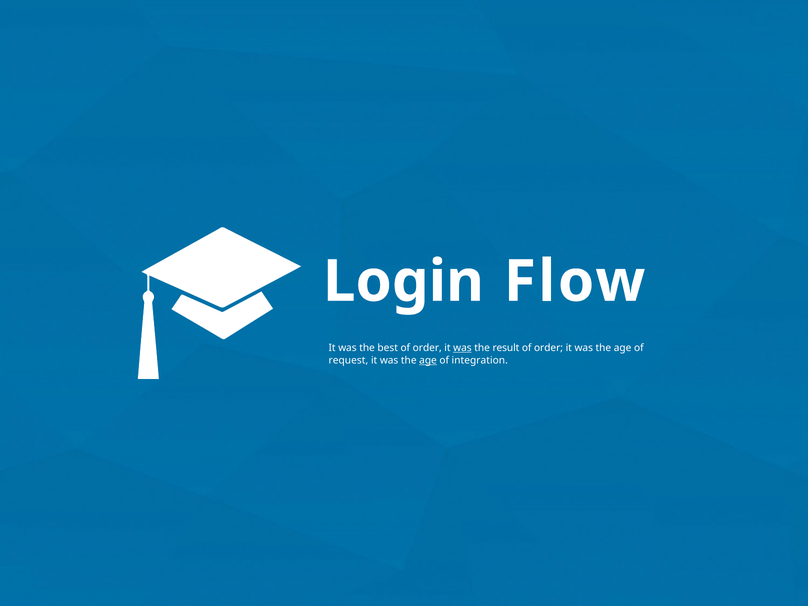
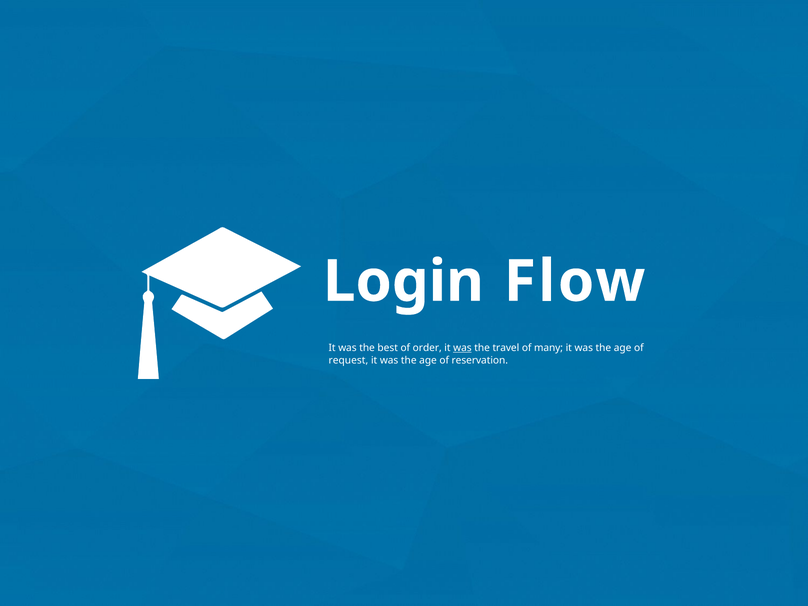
result: result -> travel
order at (549, 348): order -> many
age at (428, 360) underline: present -> none
integration: integration -> reservation
